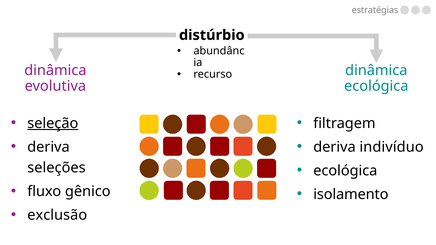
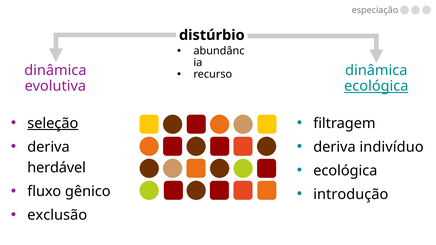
estratégias: estratégias -> especiação
ecológica at (376, 86) underline: none -> present
seleções: seleções -> herdável
isolamento: isolamento -> introdução
